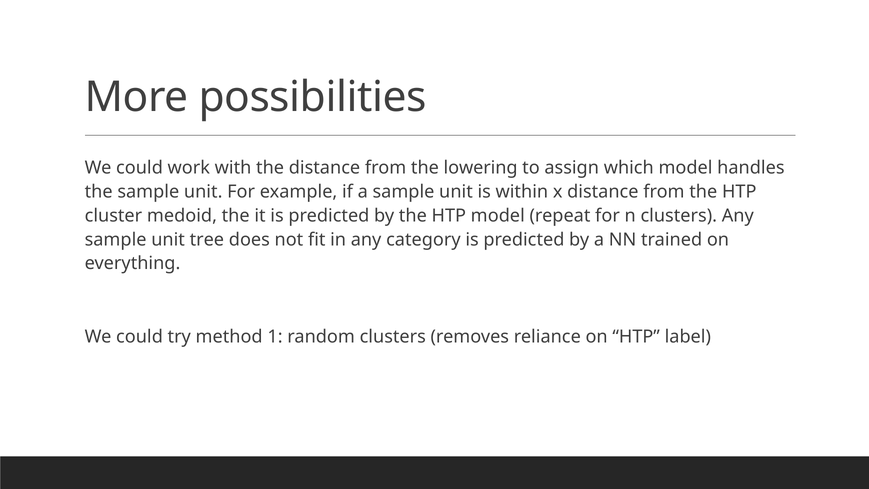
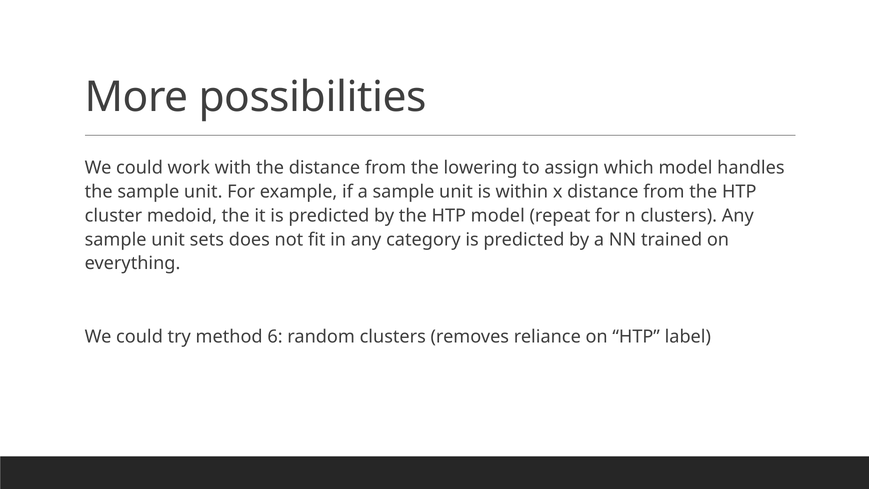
tree: tree -> sets
1: 1 -> 6
